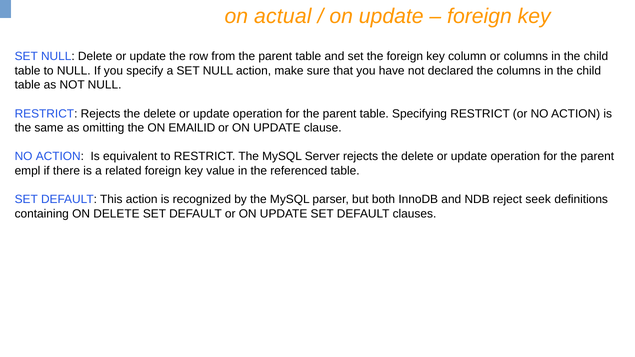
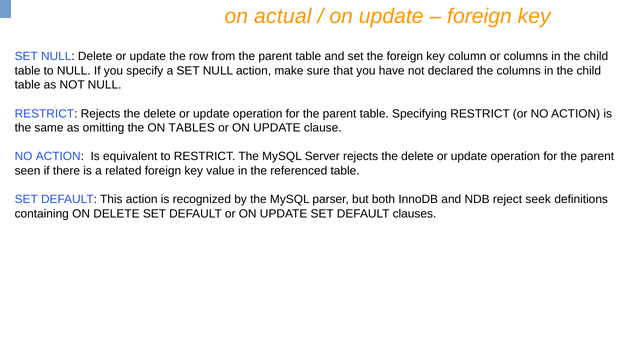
EMAILID: EMAILID -> TABLES
empl: empl -> seen
